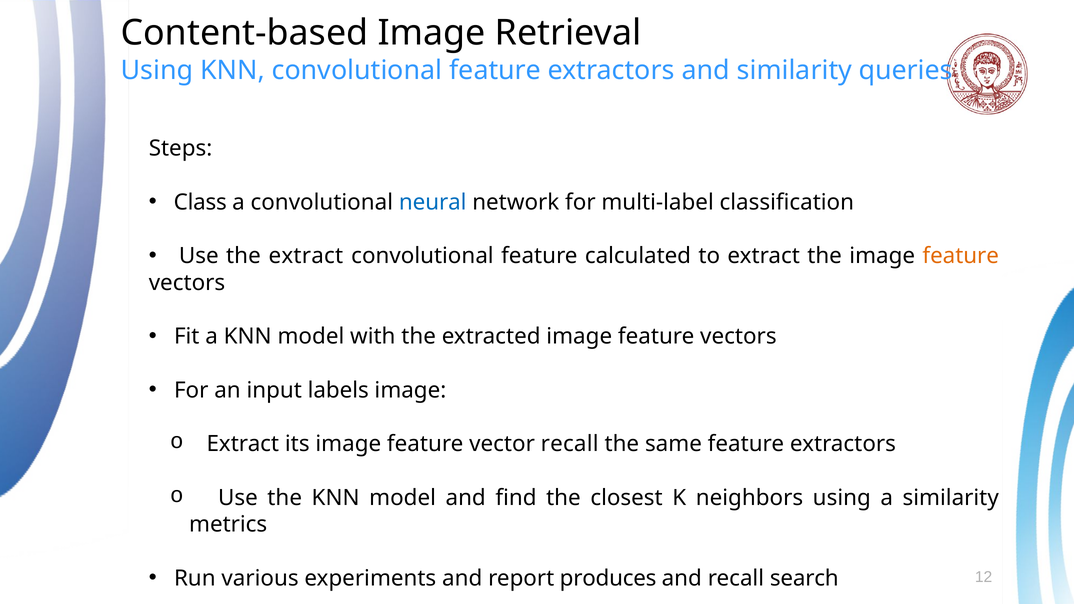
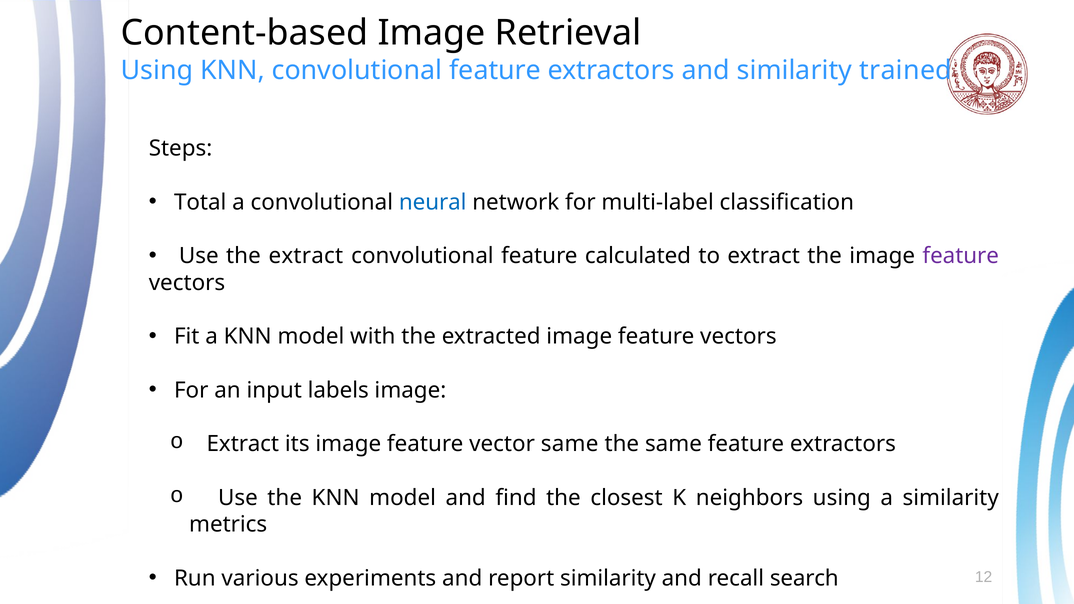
queries: queries -> trained
Class: Class -> Total
feature at (961, 256) colour: orange -> purple
vector recall: recall -> same
report produces: produces -> similarity
